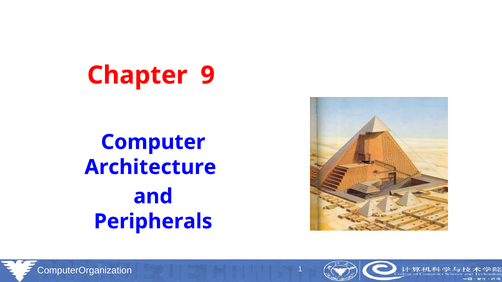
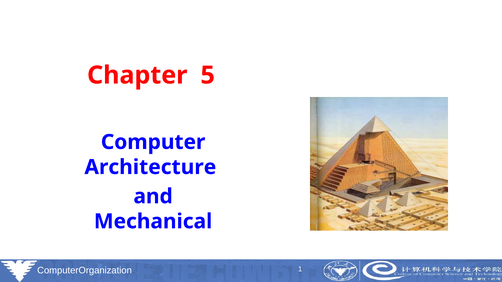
9: 9 -> 5
Peripherals: Peripherals -> Mechanical
